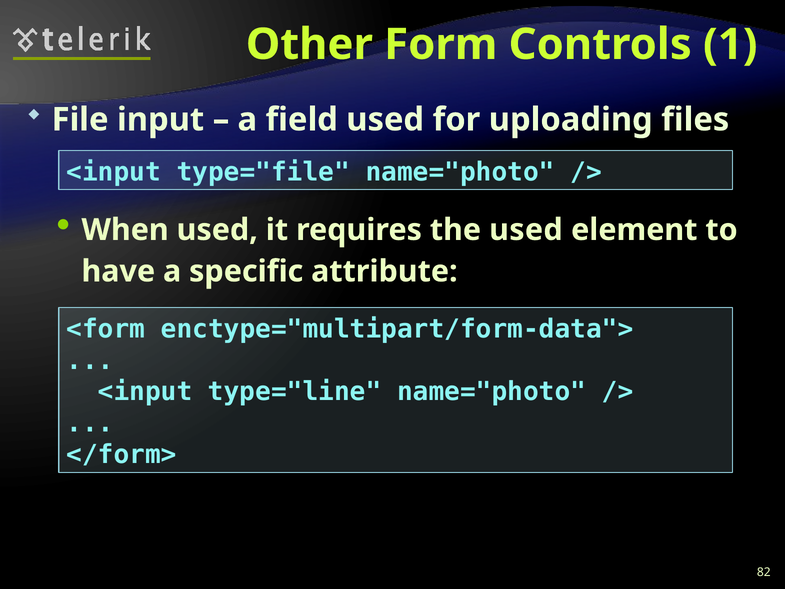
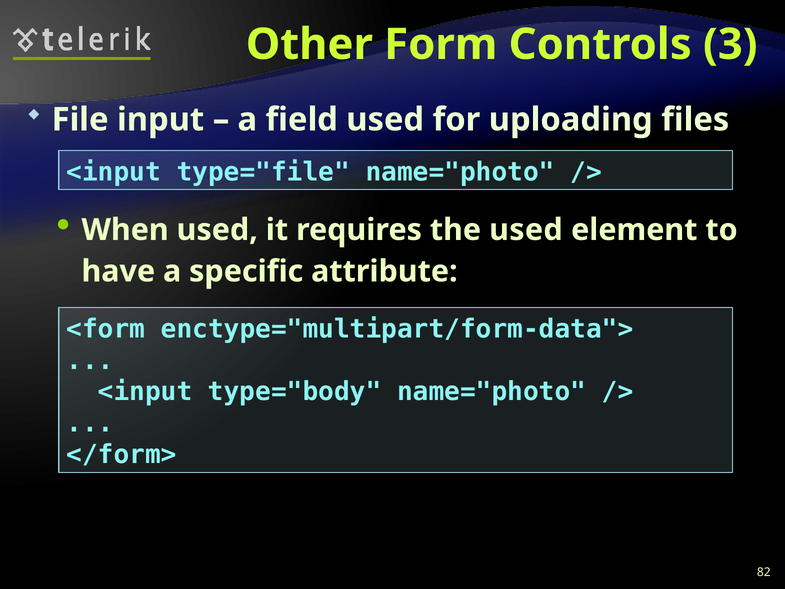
1: 1 -> 3
type="line: type="line -> type="body
